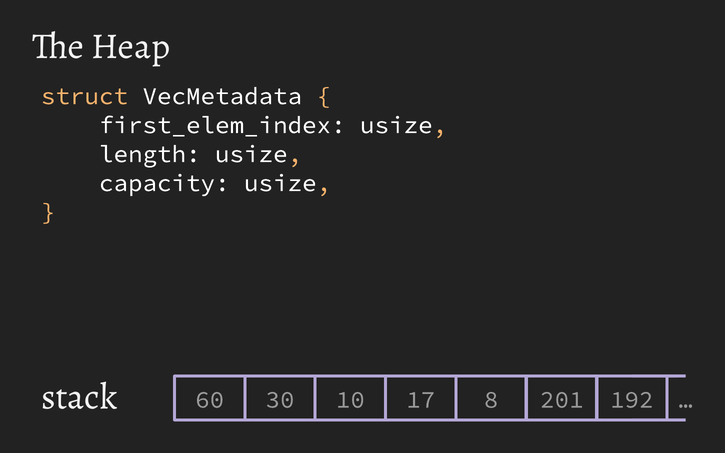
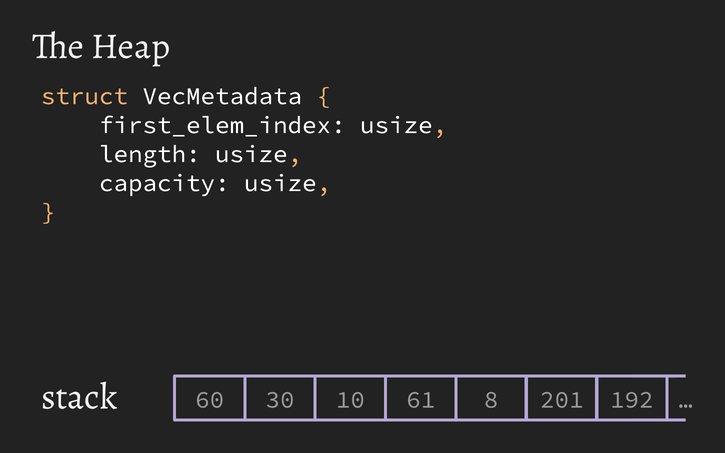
17: 17 -> 61
